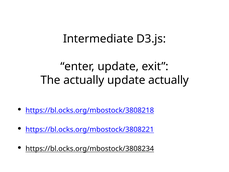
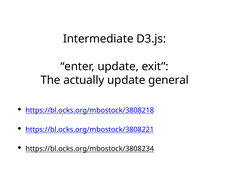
update actually: actually -> general
